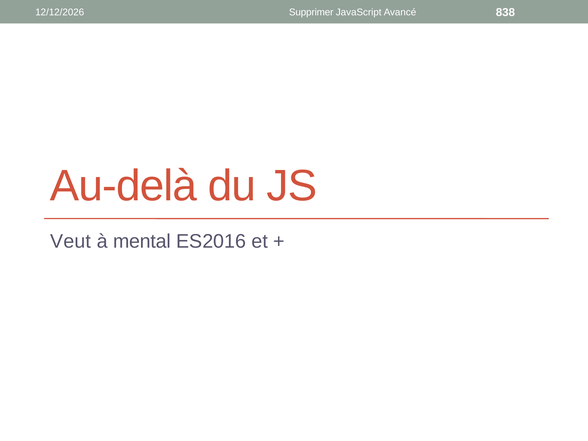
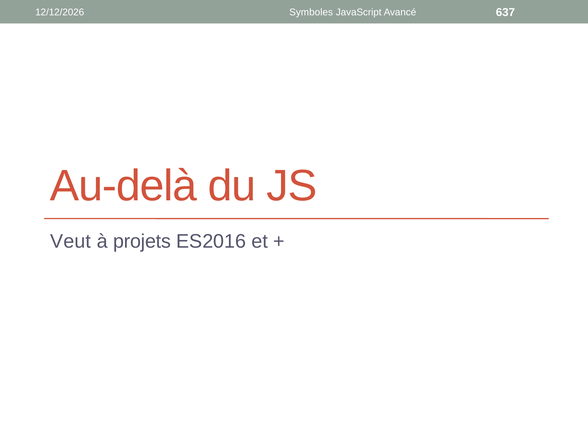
Supprimer: Supprimer -> Symboles
838: 838 -> 637
mental: mental -> projets
